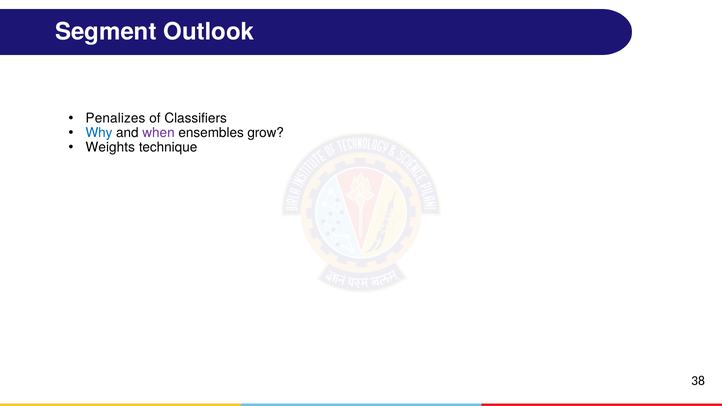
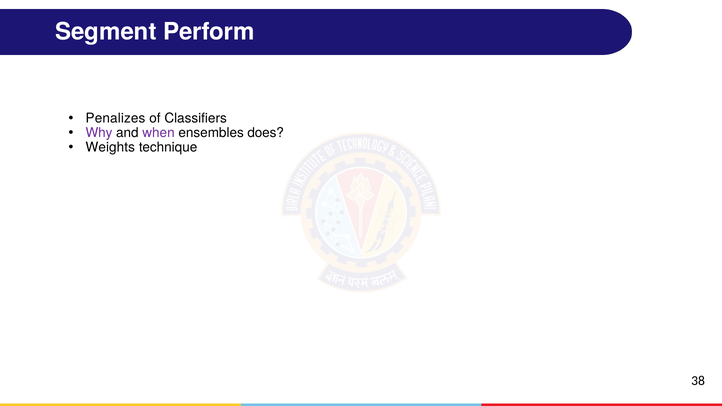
Outlook: Outlook -> Perform
Why colour: blue -> purple
grow: grow -> does
